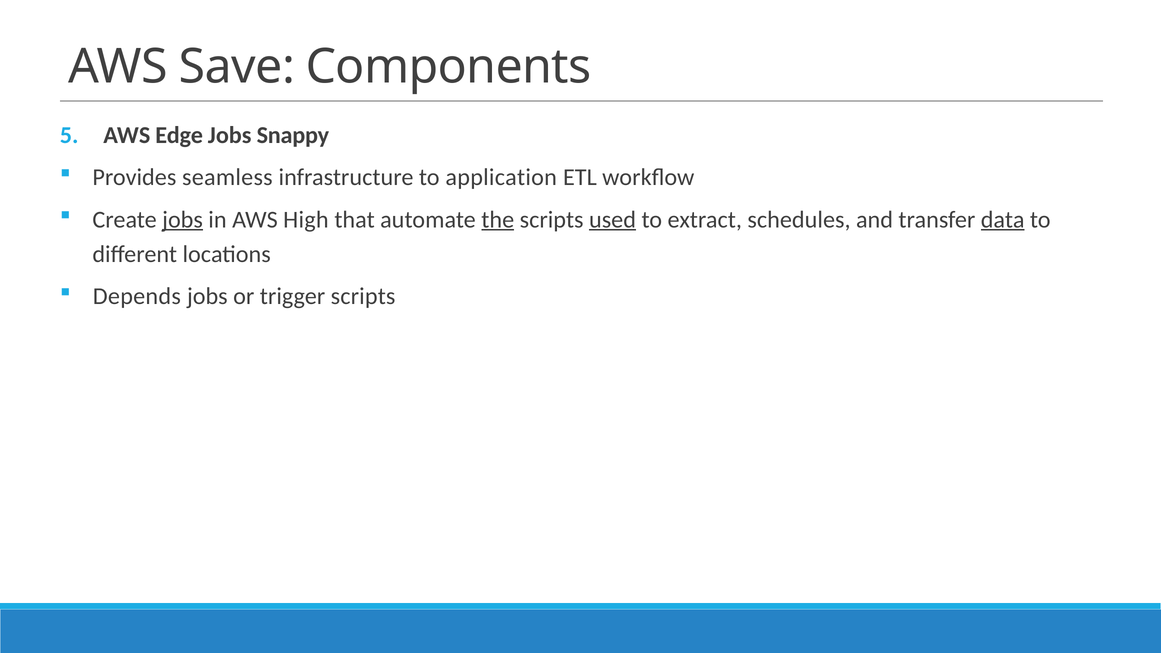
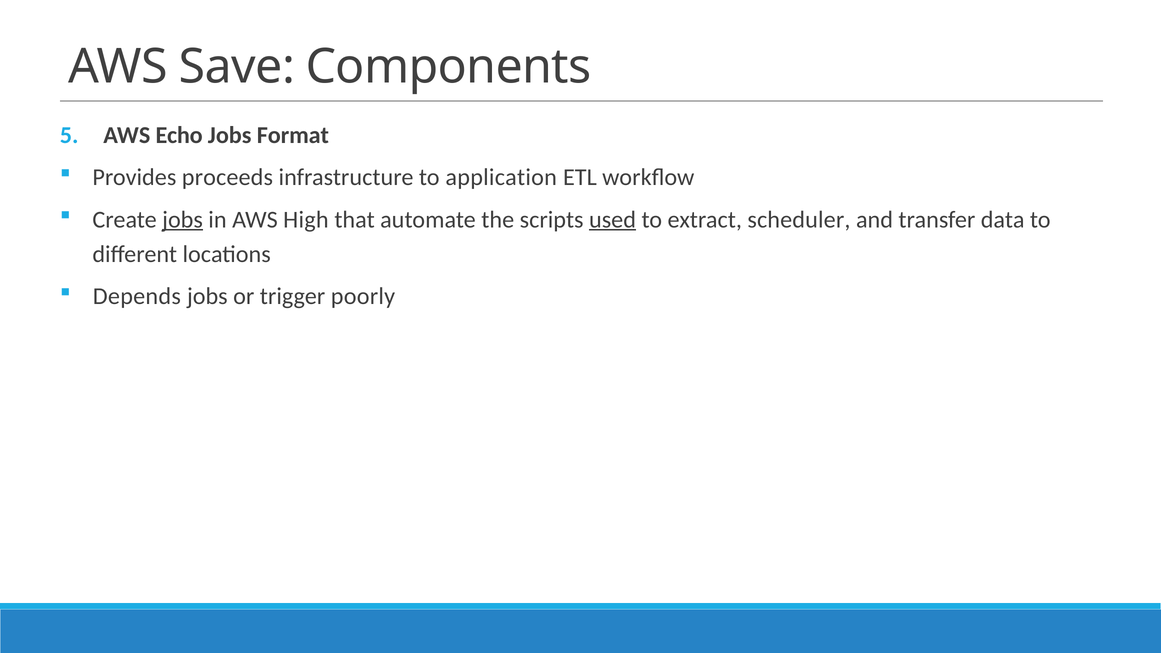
Edge: Edge -> Echo
Snappy: Snappy -> Format
seamless: seamless -> proceeds
the underline: present -> none
schedules: schedules -> scheduler
data underline: present -> none
trigger scripts: scripts -> poorly
